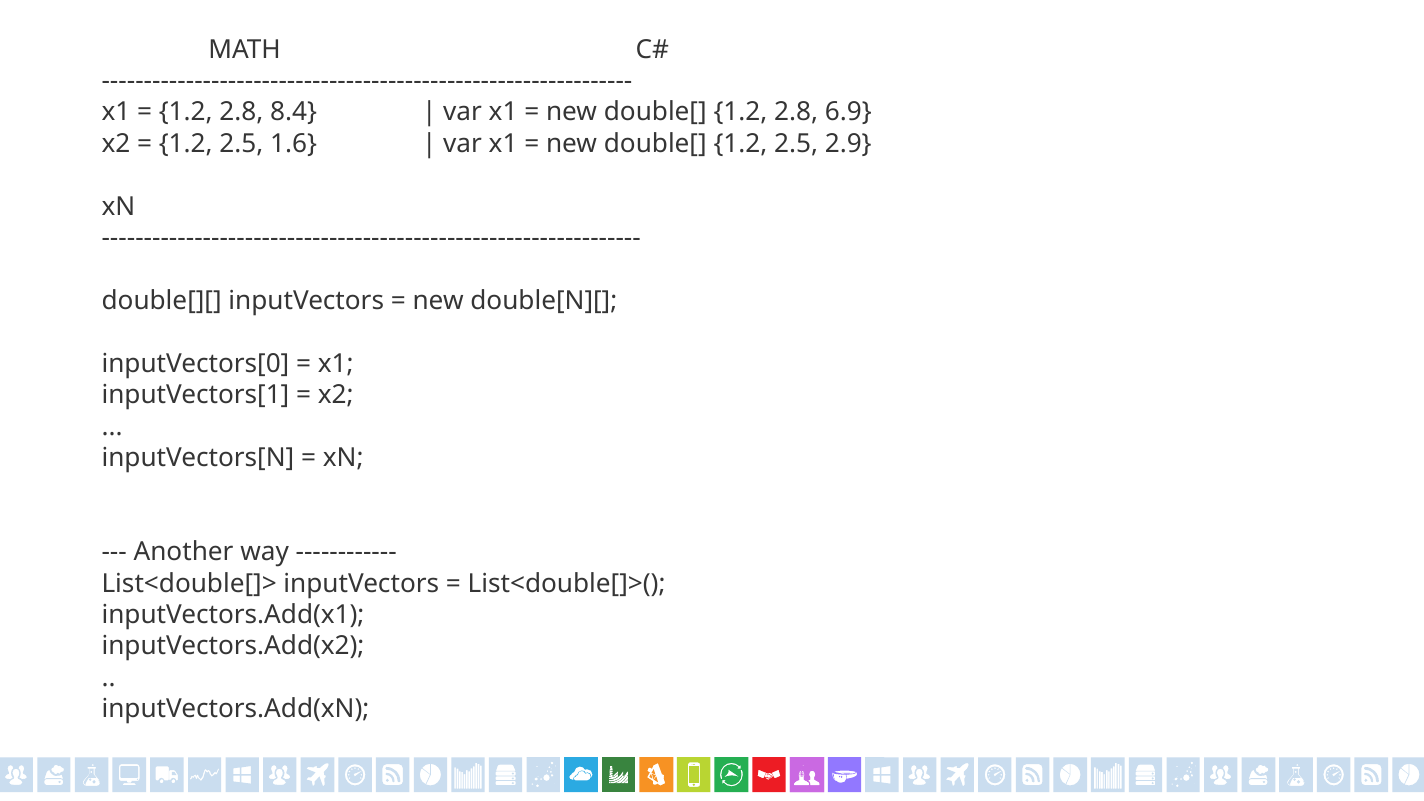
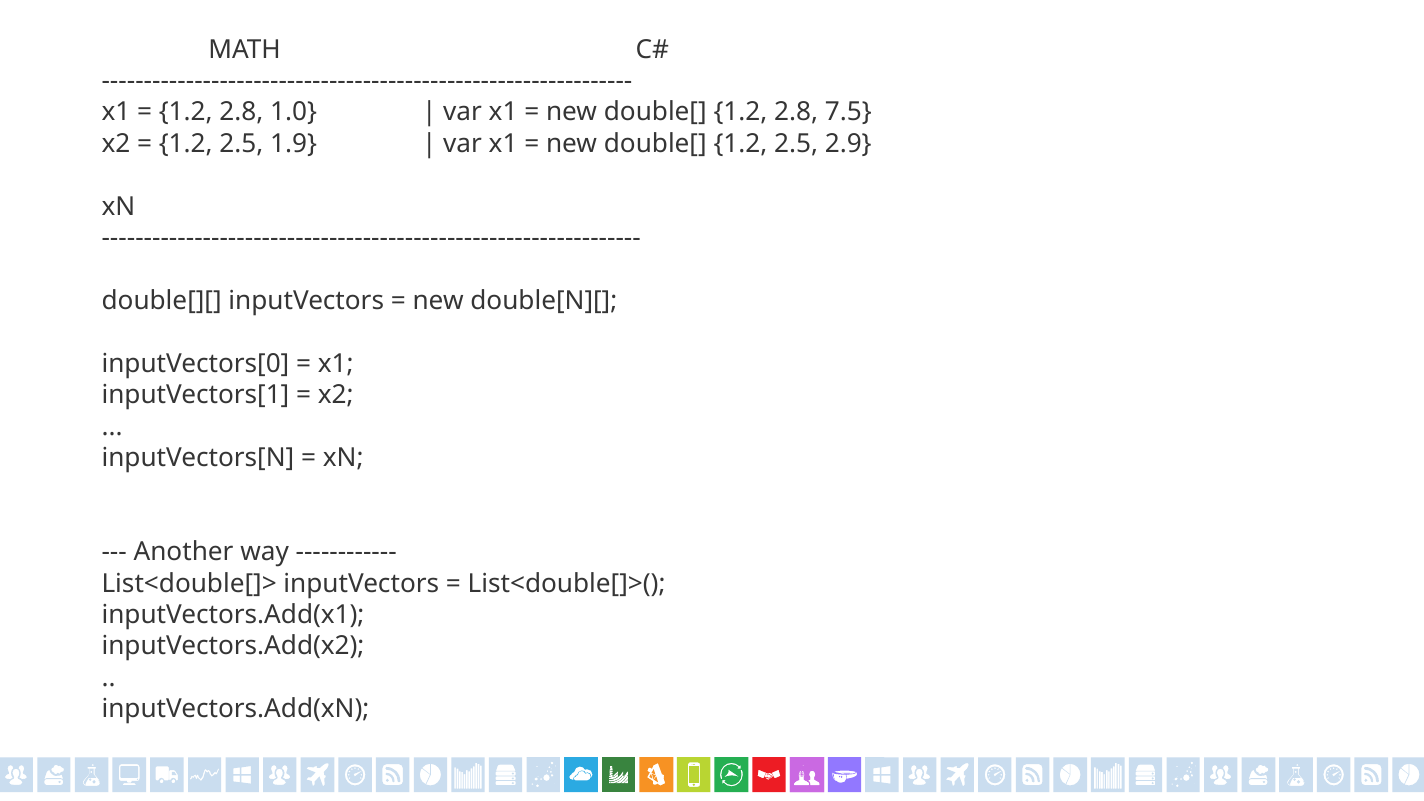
8.4: 8.4 -> 1.0
6.9: 6.9 -> 7.5
1.6: 1.6 -> 1.9
